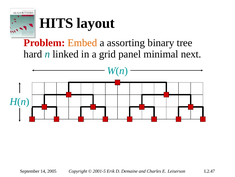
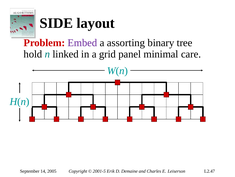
HITS: HITS -> SIDE
Embed colour: orange -> purple
hard: hard -> hold
next: next -> care
